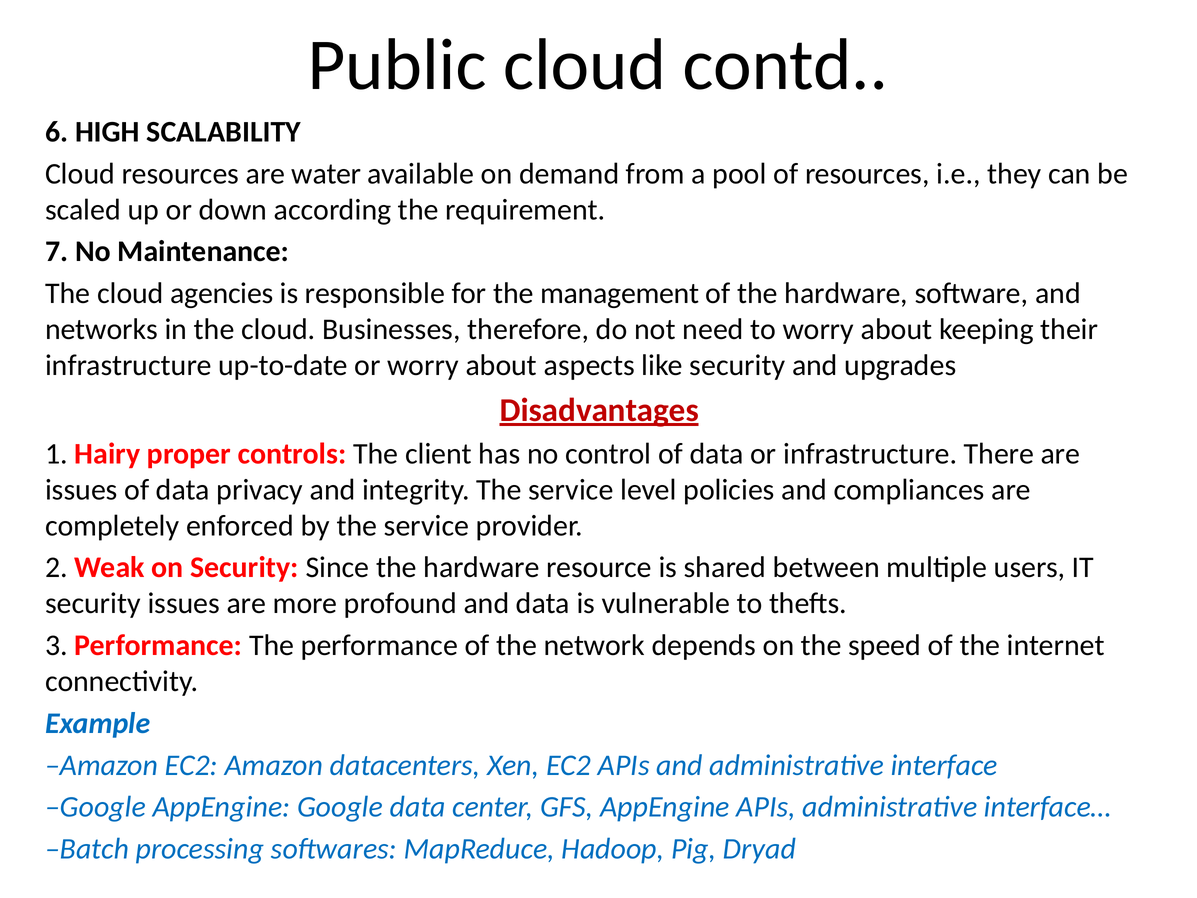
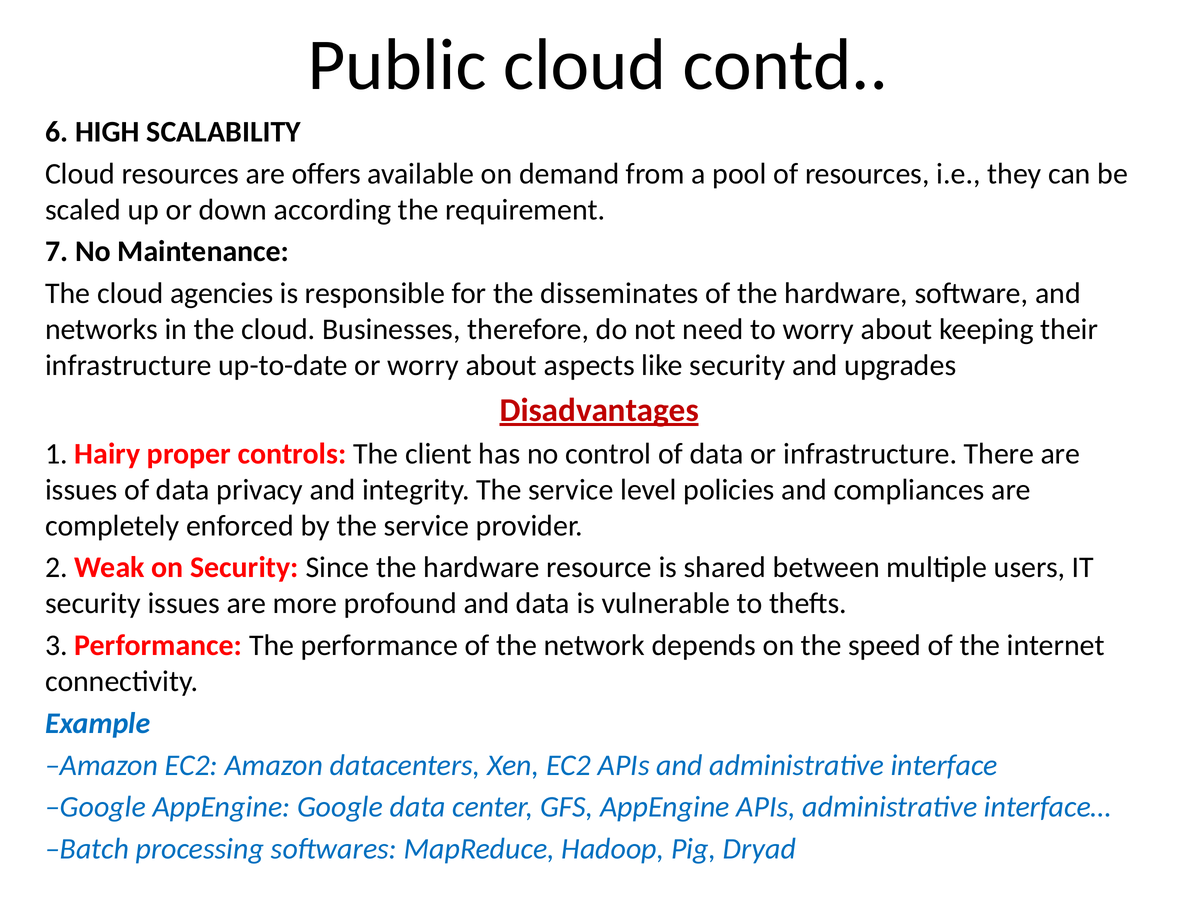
water: water -> offers
management: management -> disseminates
